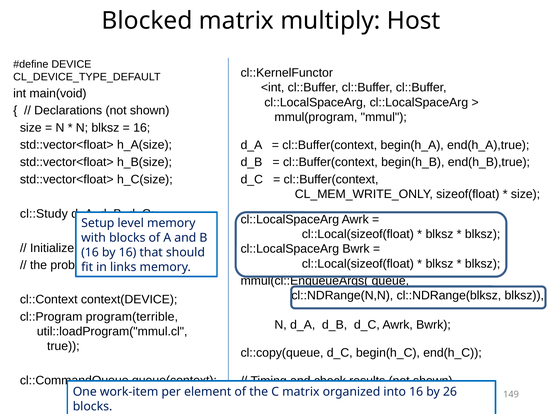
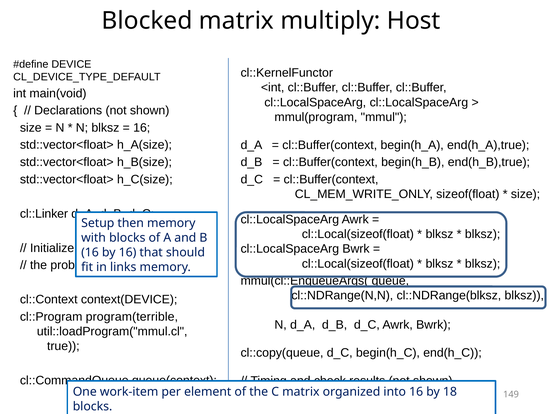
cl::Study: cl::Study -> cl::Linker
level: level -> then
26: 26 -> 18
